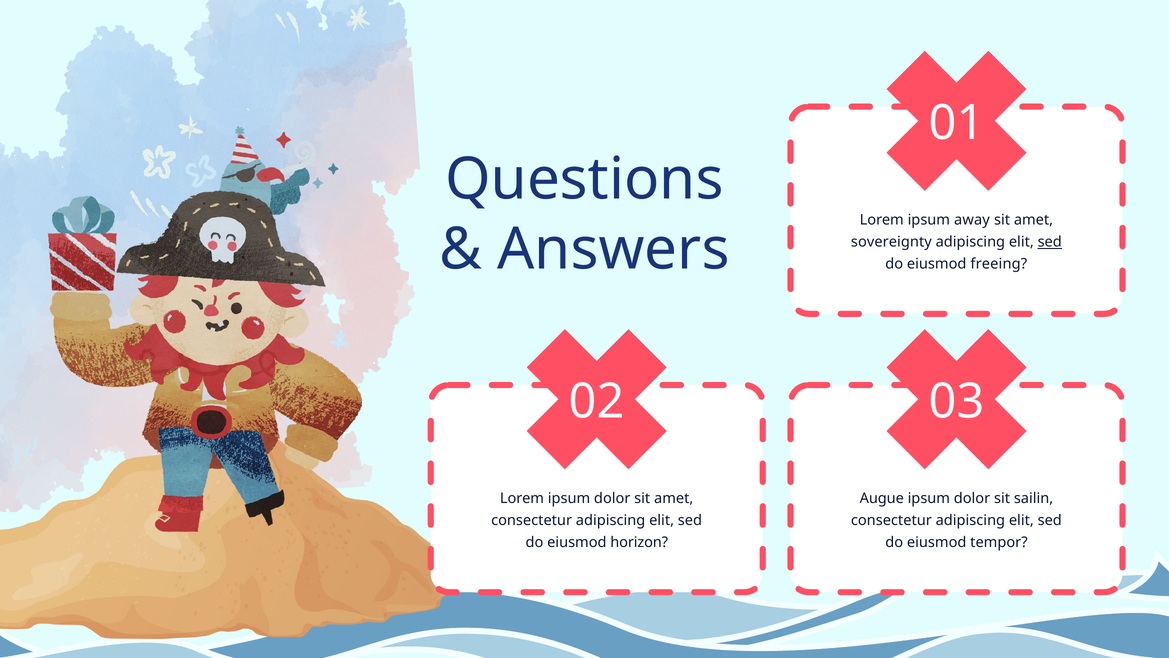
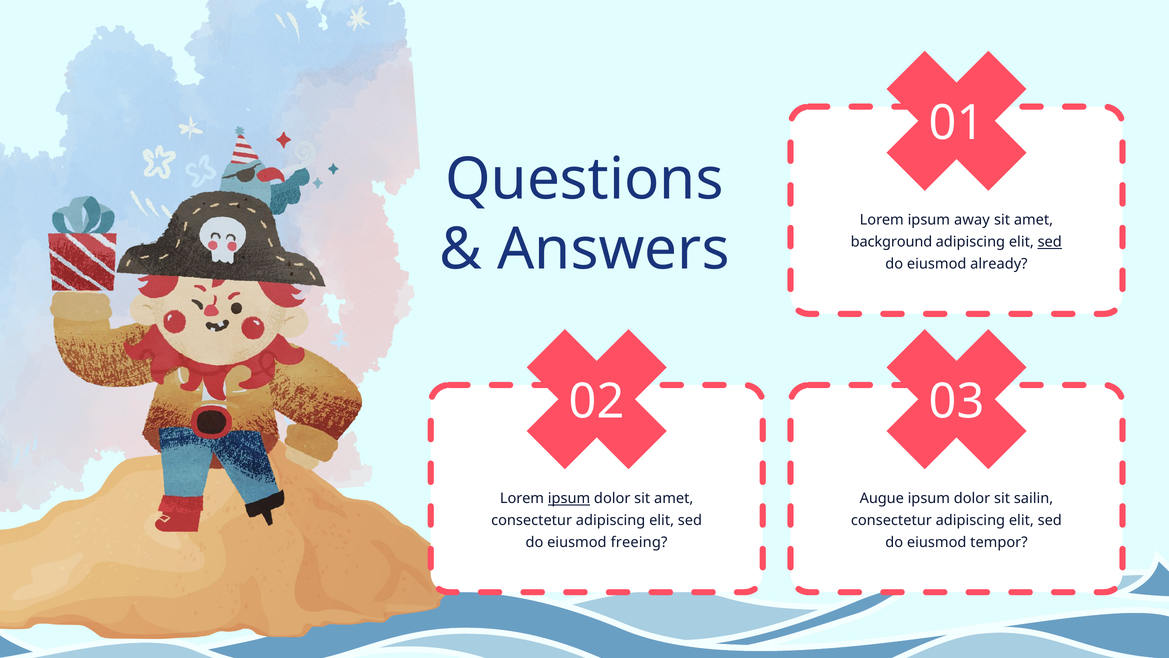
sovereignty: sovereignty -> background
freeing: freeing -> already
ipsum at (569, 498) underline: none -> present
horizon: horizon -> freeing
